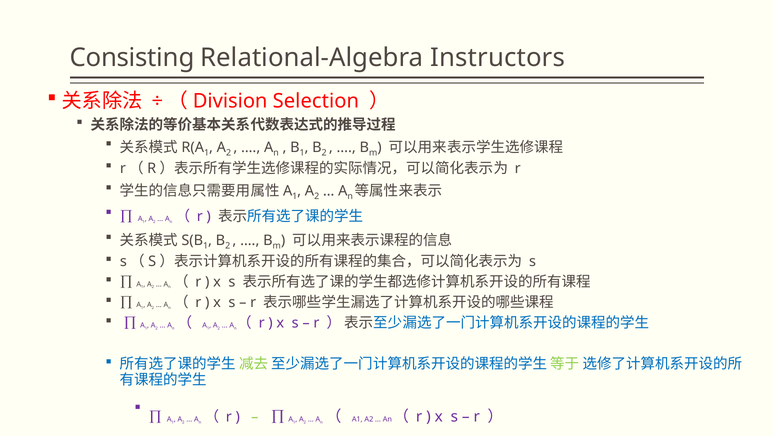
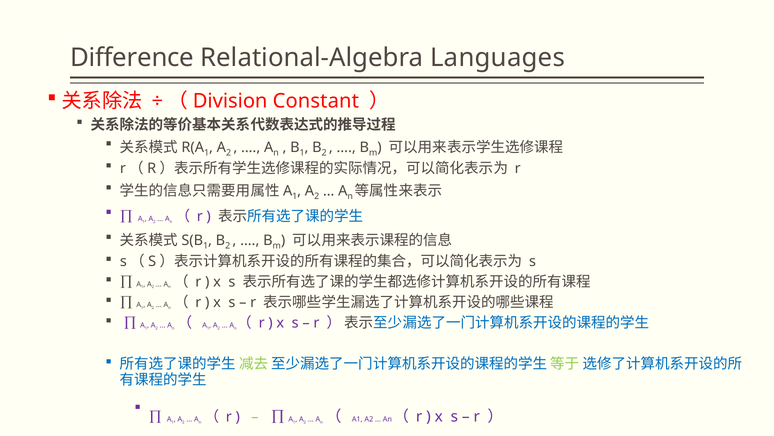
Consisting: Consisting -> Difference
Instructors: Instructors -> Languages
Selection: Selection -> Constant
